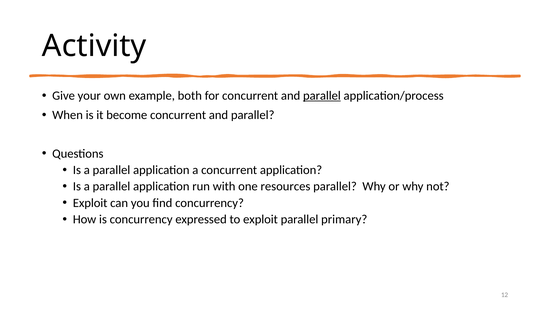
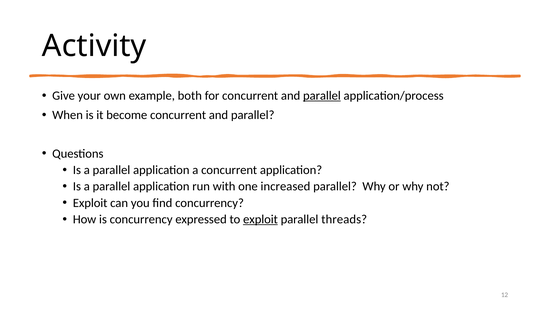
resources: resources -> increased
exploit at (260, 220) underline: none -> present
primary: primary -> threads
